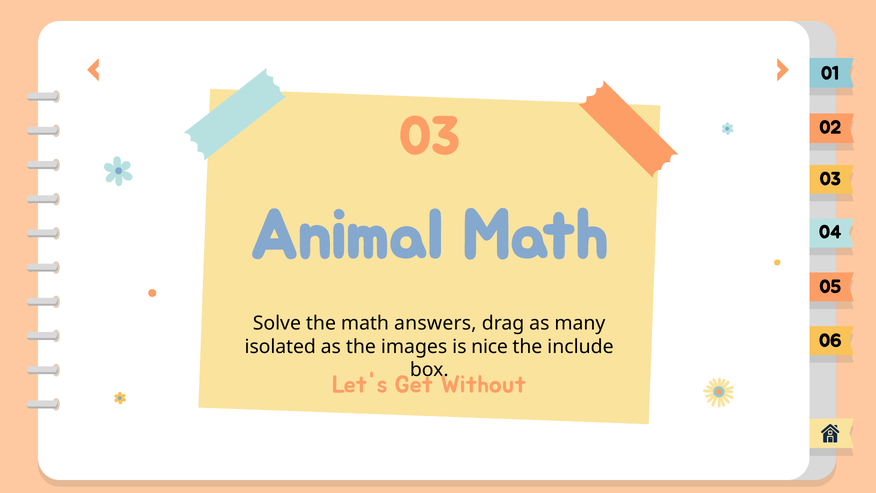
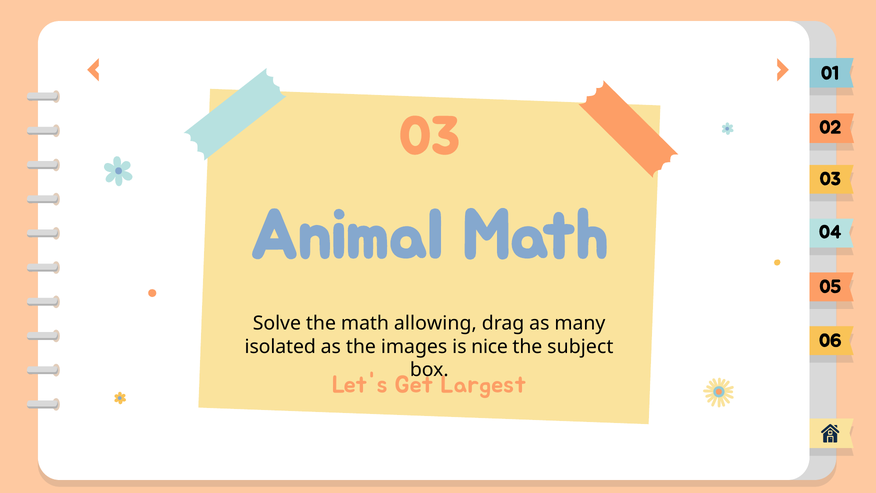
answers: answers -> allowing
include: include -> subject
Without: Without -> Largest
